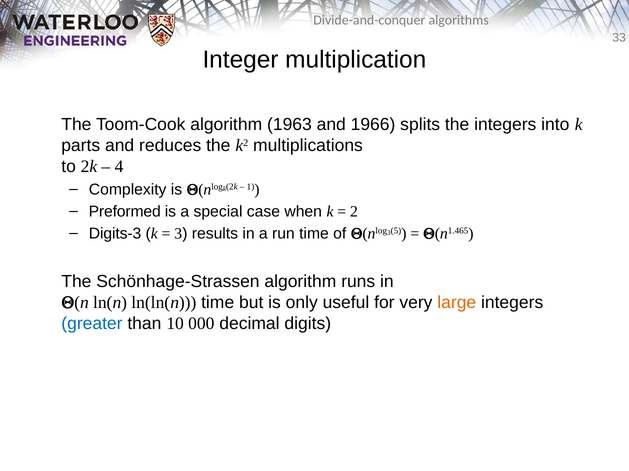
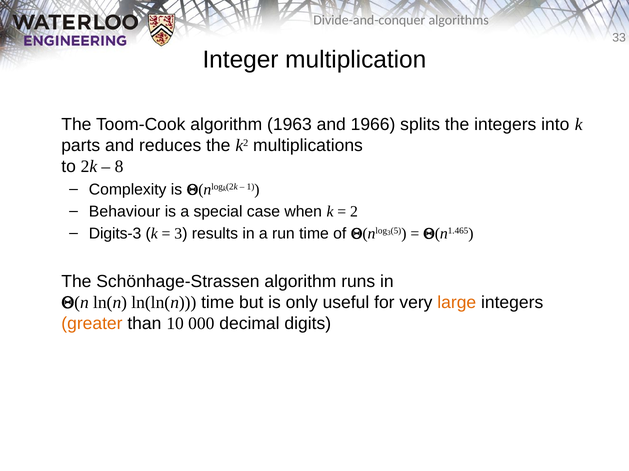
4: 4 -> 8
Preformed: Preformed -> Behaviour
greater colour: blue -> orange
